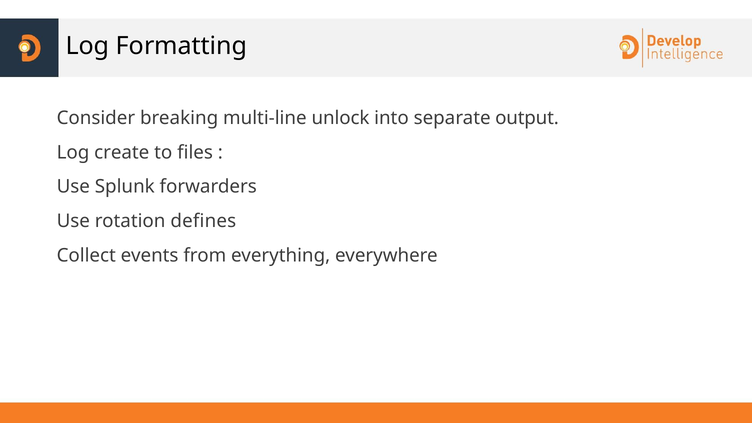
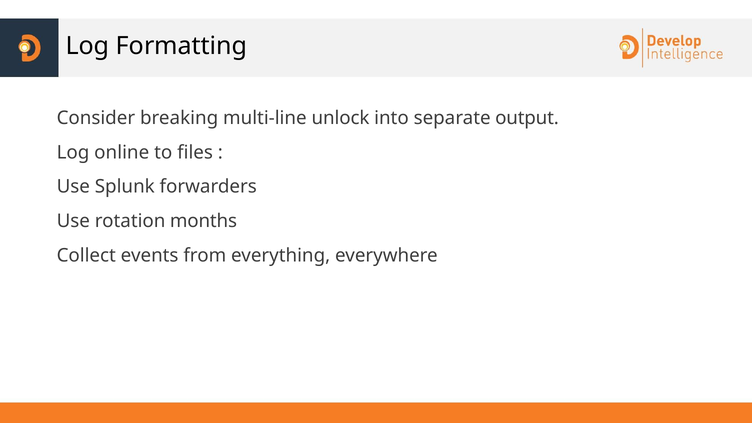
create: create -> online
defines: defines -> months
